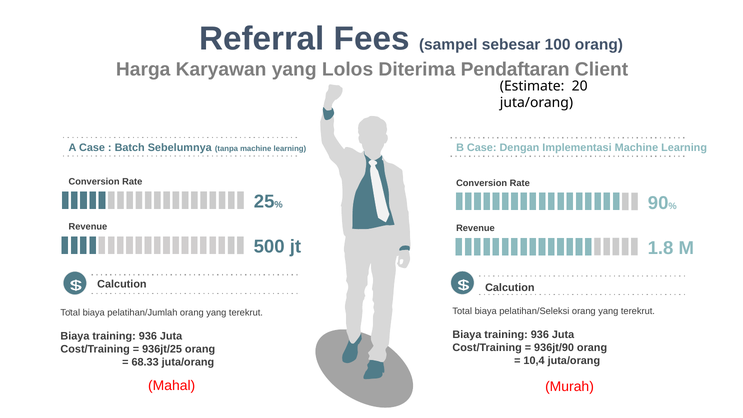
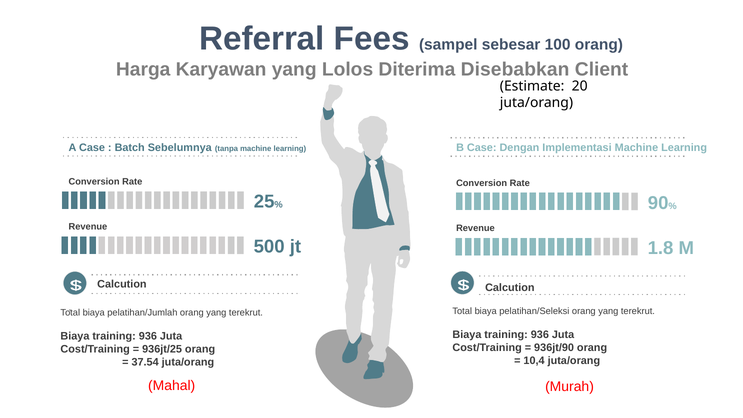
Pendaftaran: Pendaftaran -> Disebabkan
68.33: 68.33 -> 37.54
